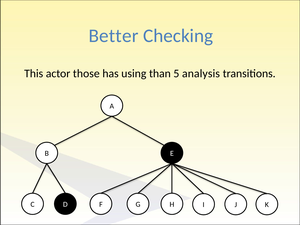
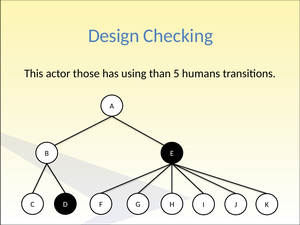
Better: Better -> Design
analysis: analysis -> humans
